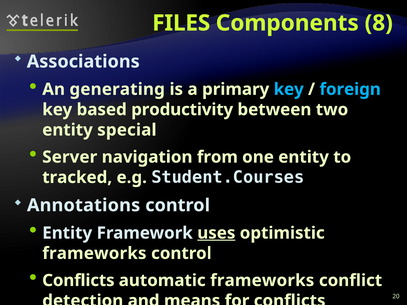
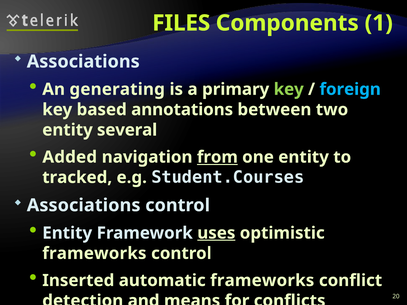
8: 8 -> 1
key at (289, 89) colour: light blue -> light green
productivity: productivity -> annotations
special: special -> several
Server: Server -> Added
from underline: none -> present
Annotations at (84, 205): Annotations -> Associations
Conflicts at (78, 281): Conflicts -> Inserted
